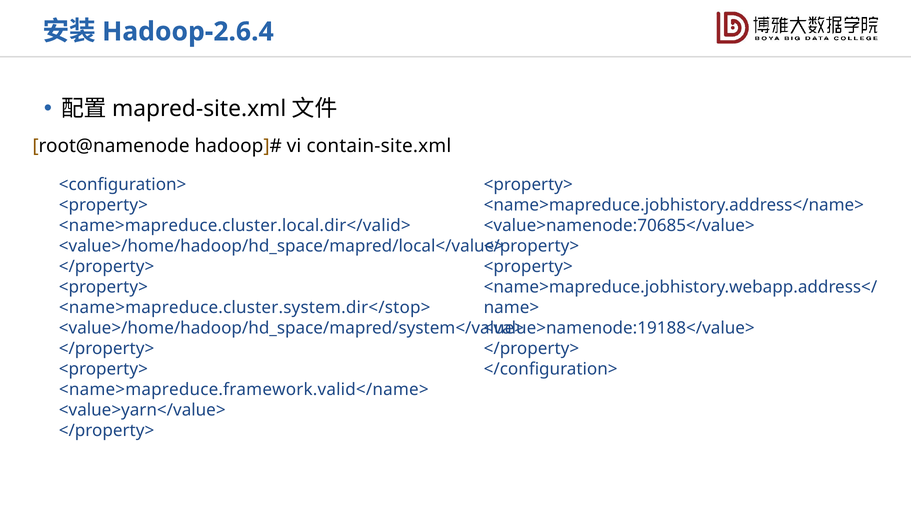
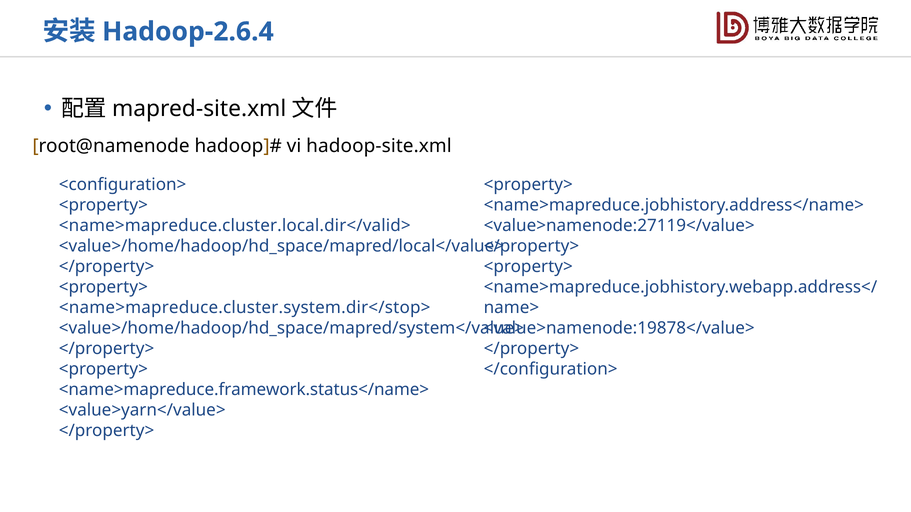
contain-site.xml: contain-site.xml -> hadoop-site.xml
<value>namenode:70685</value>: <value>namenode:70685</value> -> <value>namenode:27119</value>
<value>namenode:19188</value>: <value>namenode:19188</value> -> <value>namenode:19878</value>
<name>mapreduce.framework.valid</name>: <name>mapreduce.framework.valid</name> -> <name>mapreduce.framework.status</name>
